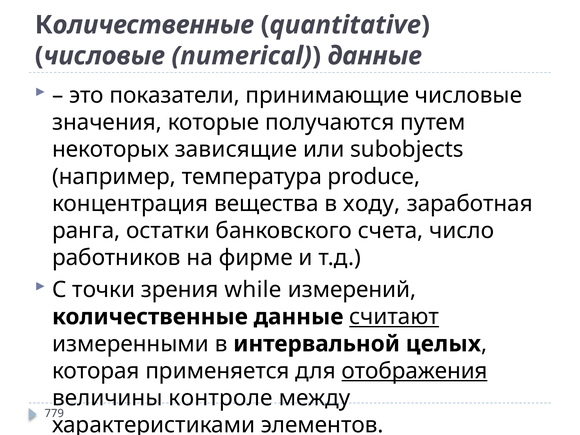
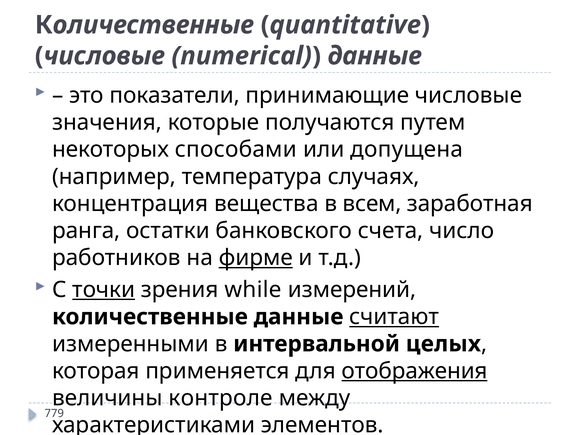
зависящие: зависящие -> способами
subobjects: subobjects -> допущена
produce: produce -> случаях
ходу: ходу -> всем
фирме underline: none -> present
точки underline: none -> present
